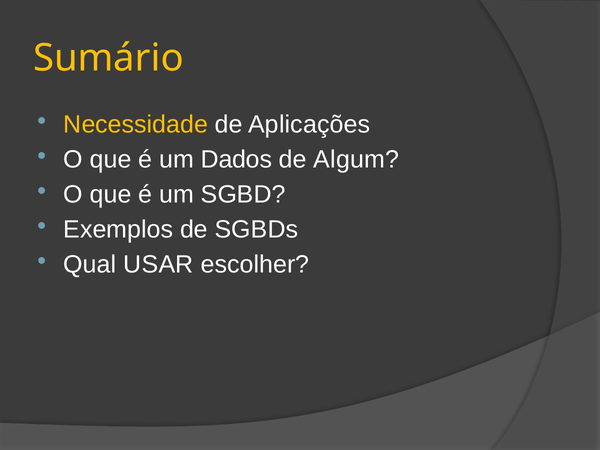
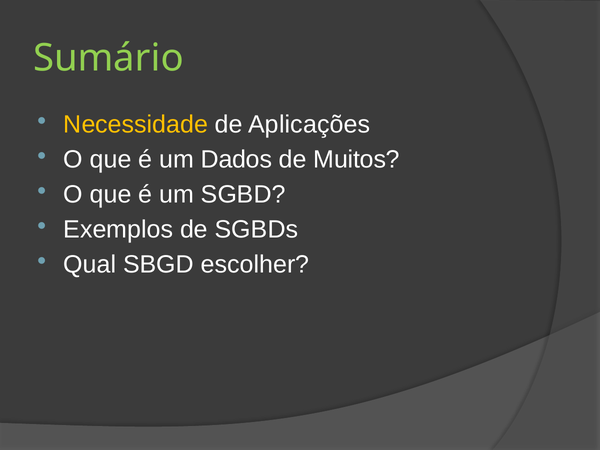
Sumário colour: yellow -> light green
Algum: Algum -> Muitos
USAR: USAR -> SBGD
